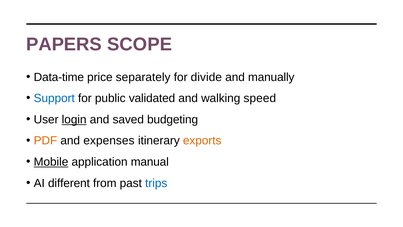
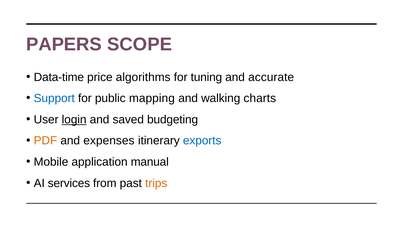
separately: separately -> algorithms
divide: divide -> tuning
manually: manually -> accurate
validated: validated -> mapping
speed: speed -> charts
exports colour: orange -> blue
Mobile underline: present -> none
different: different -> services
trips colour: blue -> orange
